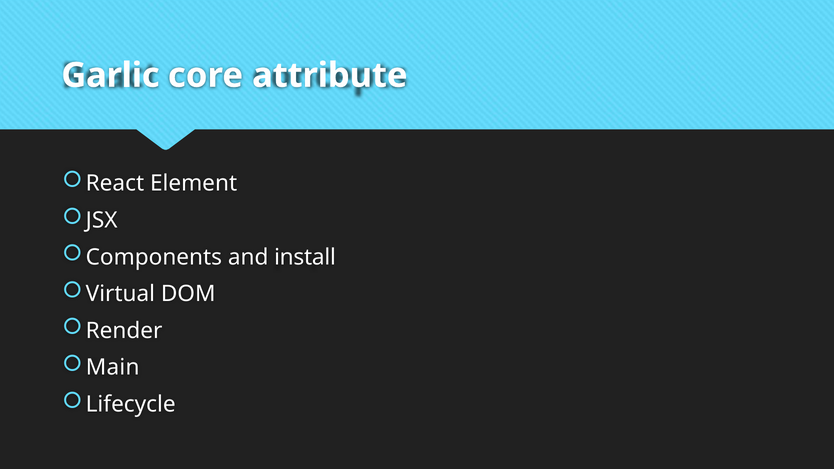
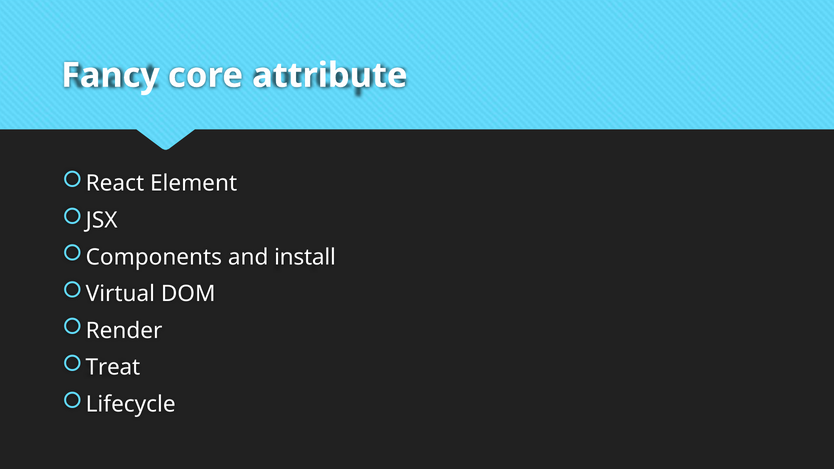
Garlic: Garlic -> Fancy
Main: Main -> Treat
